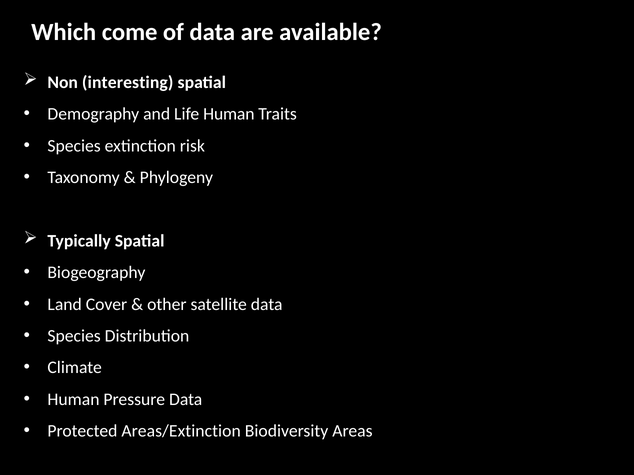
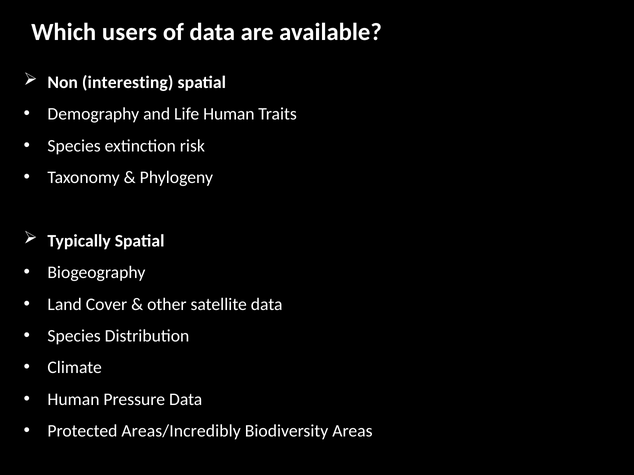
come: come -> users
Areas/Extinction: Areas/Extinction -> Areas/Incredibly
